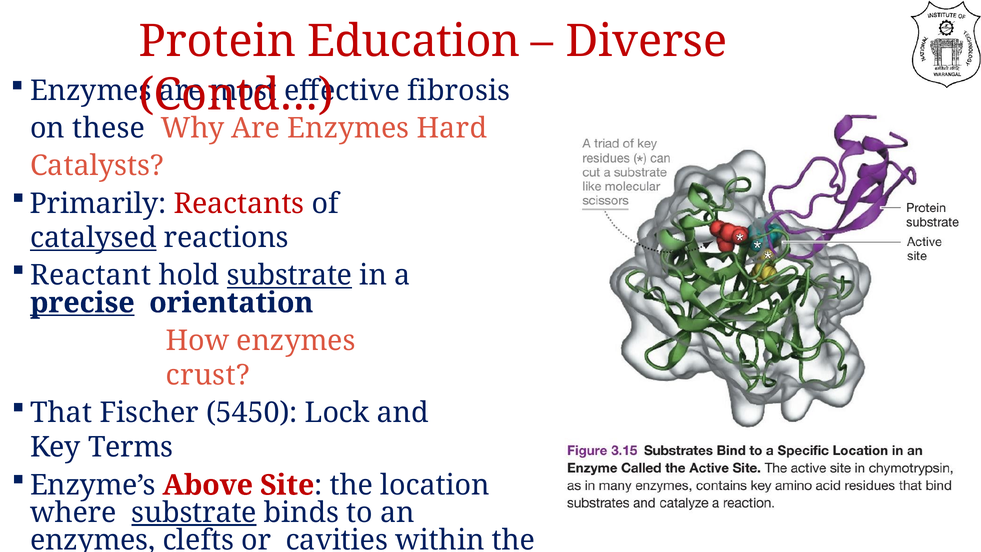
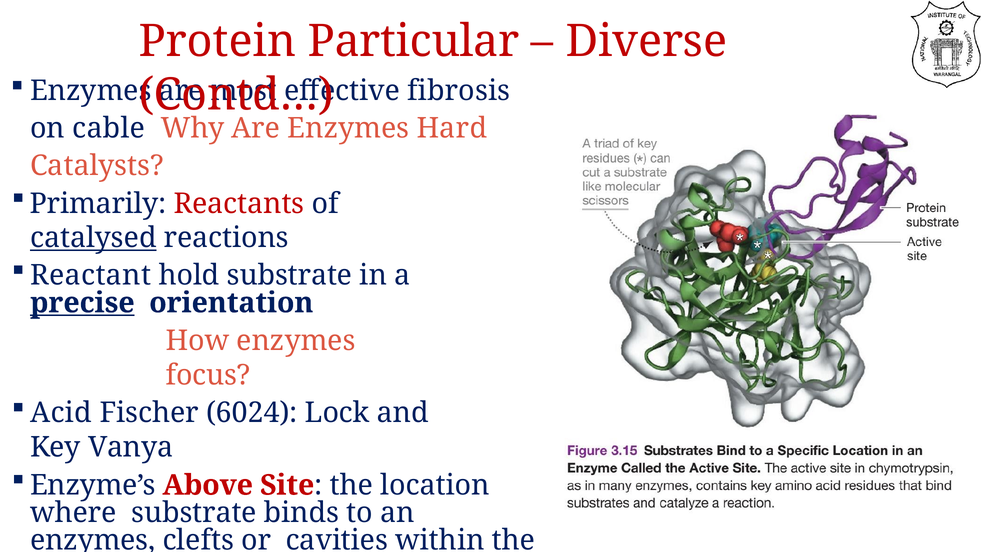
Education: Education -> Particular
these: these -> cable
substrate at (290, 275) underline: present -> none
crust: crust -> focus
That: That -> Acid
5450: 5450 -> 6024
Terms: Terms -> Vanya
substrate at (194, 513) underline: present -> none
